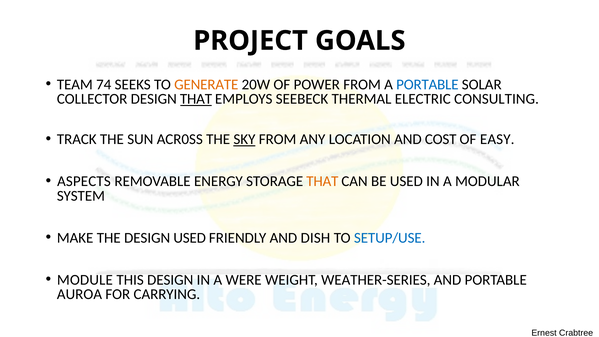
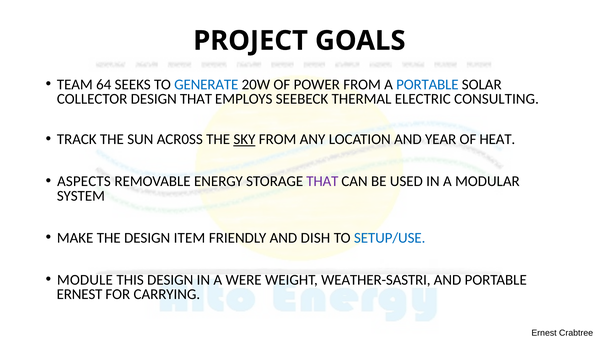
74: 74 -> 64
GENERATE colour: orange -> blue
THAT at (196, 99) underline: present -> none
COST: COST -> YEAR
EASY: EASY -> HEAT
THAT at (322, 181) colour: orange -> purple
DESIGN USED: USED -> ITEM
WEATHER-SERIES: WEATHER-SERIES -> WEATHER-SASTRI
AUROA at (79, 294): AUROA -> ERNEST
